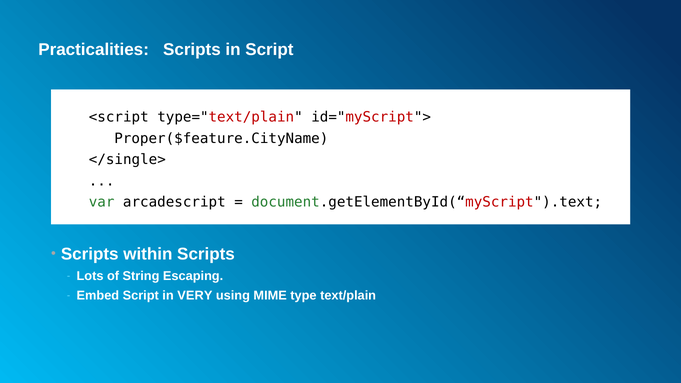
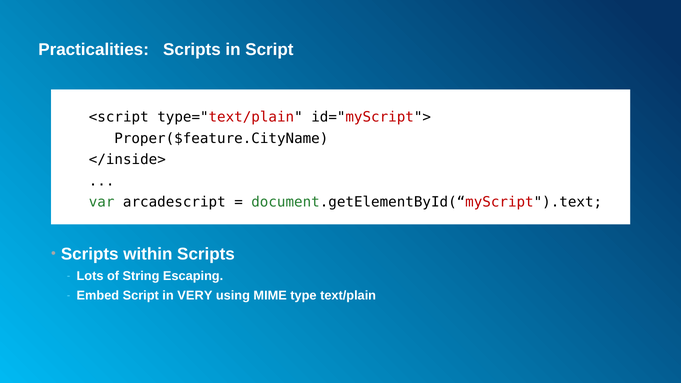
</single>: </single> -> </inside>
